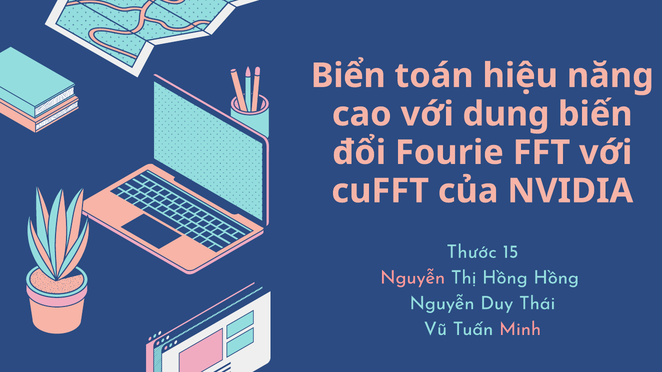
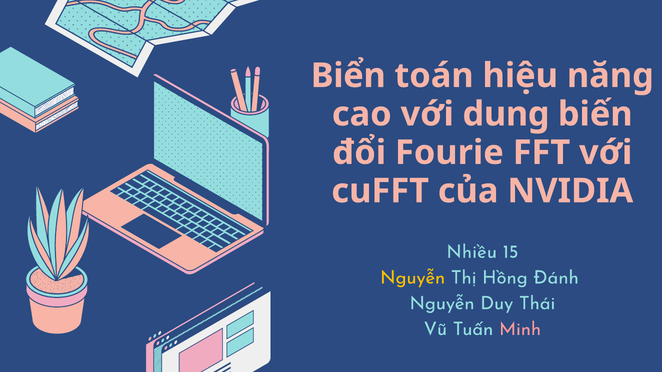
Thước: Thước -> Nhiều
Nguyễn at (413, 278) colour: pink -> yellow
Hồng Hồng: Hồng -> Đánh
